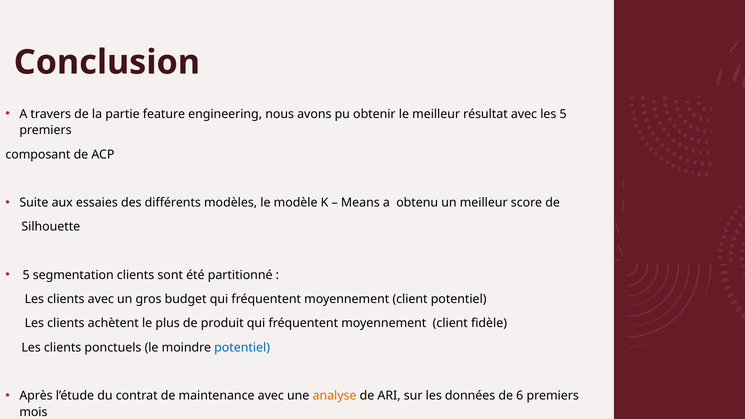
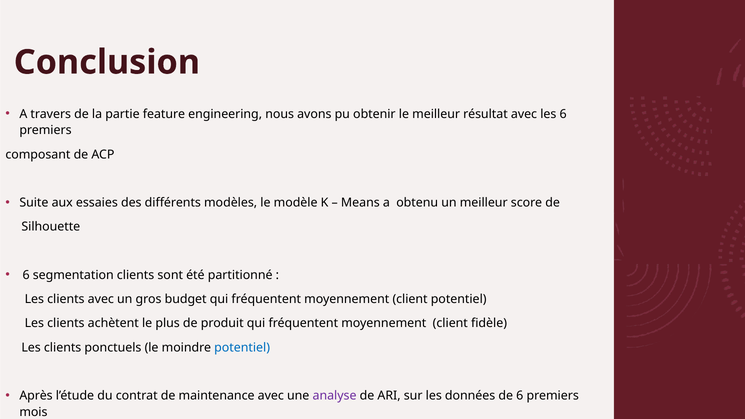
les 5: 5 -> 6
5 at (26, 275): 5 -> 6
analyse colour: orange -> purple
